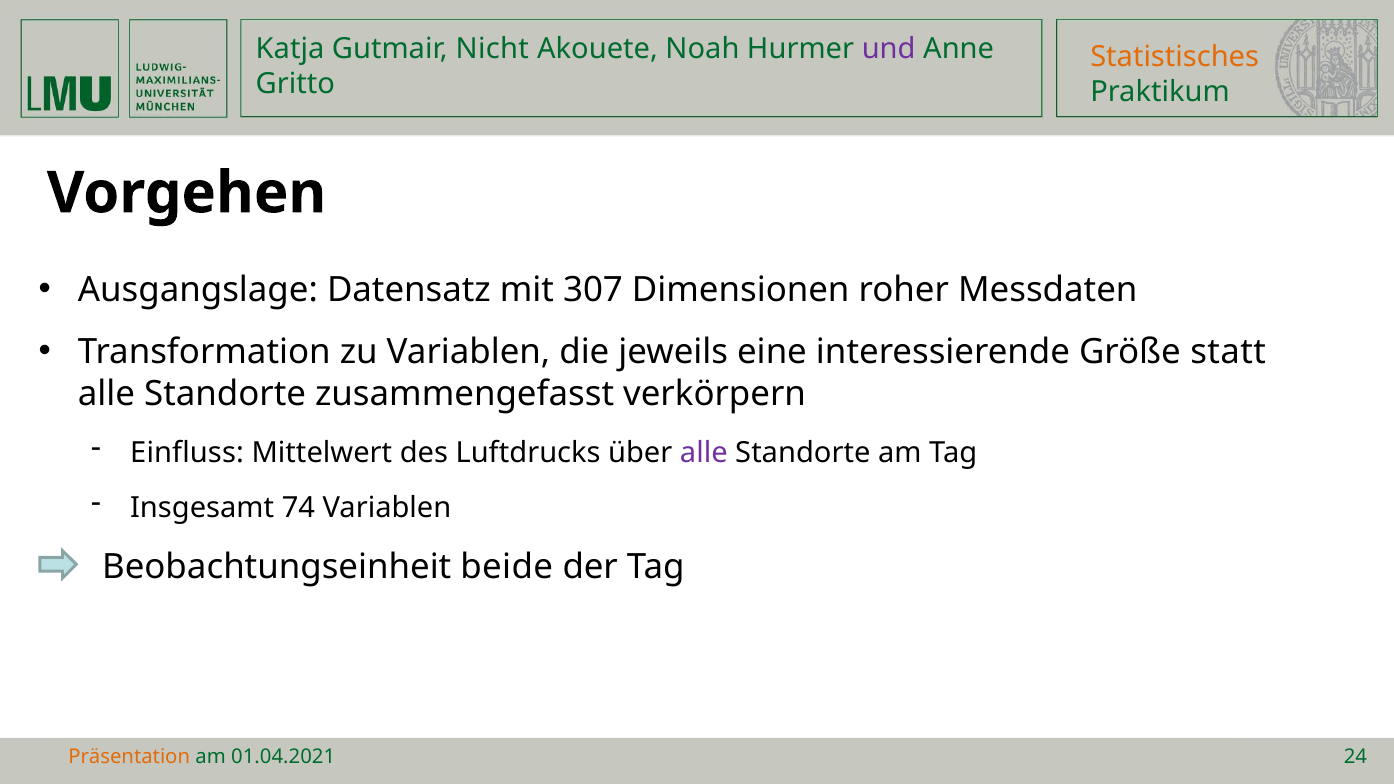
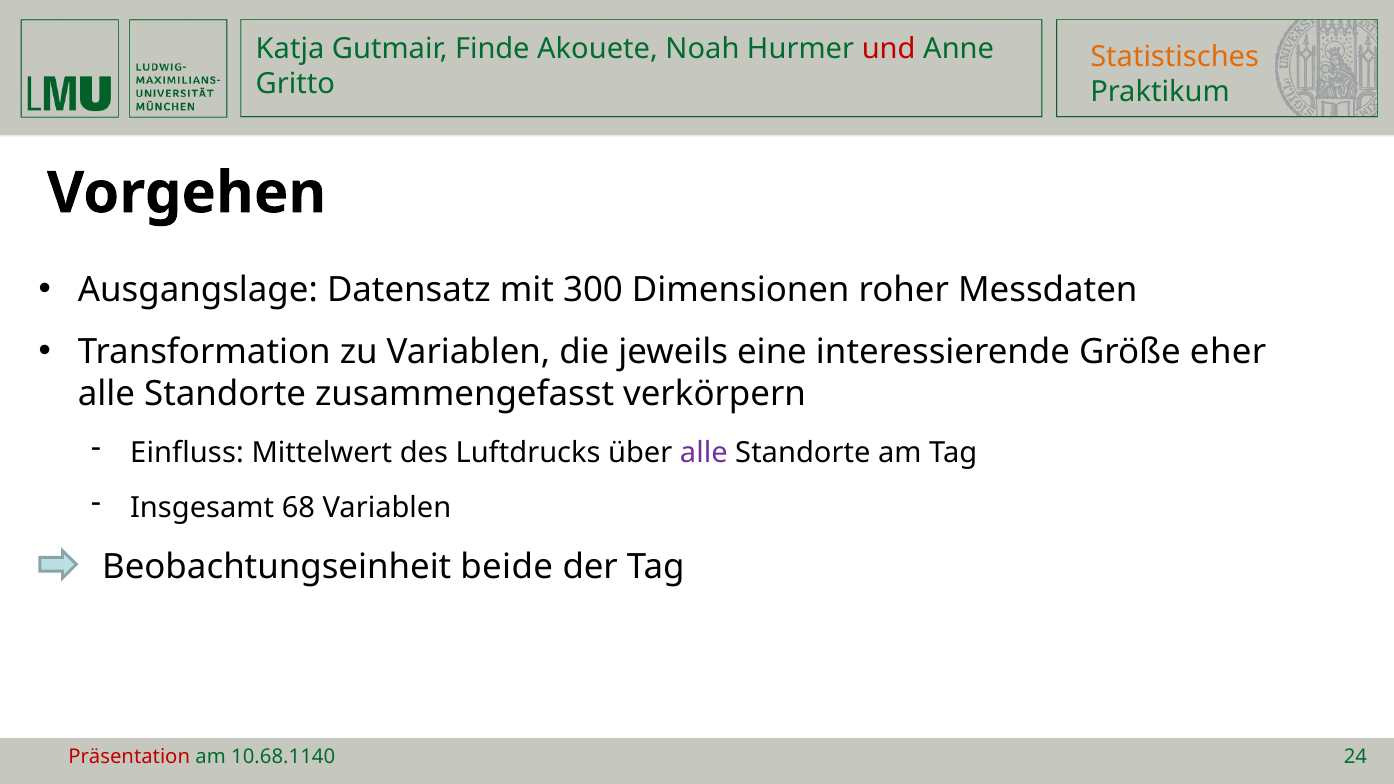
Nicht: Nicht -> Finde
und colour: purple -> red
307: 307 -> 300
statt: statt -> eher
74: 74 -> 68
Präsentation colour: orange -> red
01.04.2021: 01.04.2021 -> 10.68.1140
